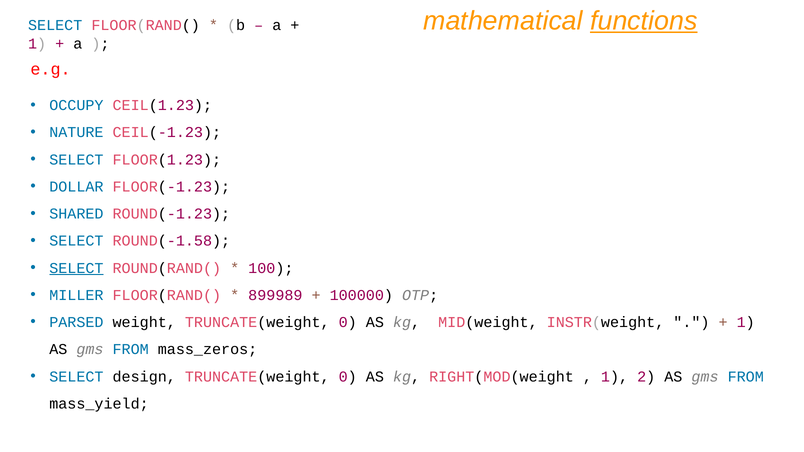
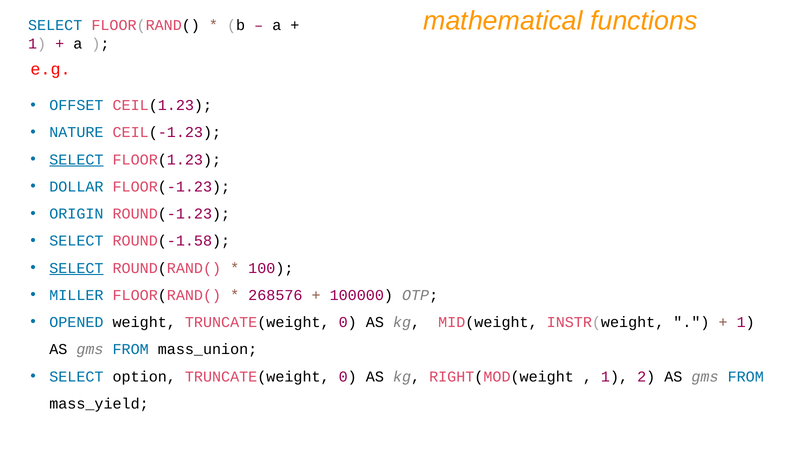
functions underline: present -> none
OCCUPY: OCCUPY -> OFFSET
SELECT at (76, 160) underline: none -> present
SHARED: SHARED -> ORIGIN
899989: 899989 -> 268576
PARSED: PARSED -> OPENED
mass_zeros: mass_zeros -> mass_union
design: design -> option
